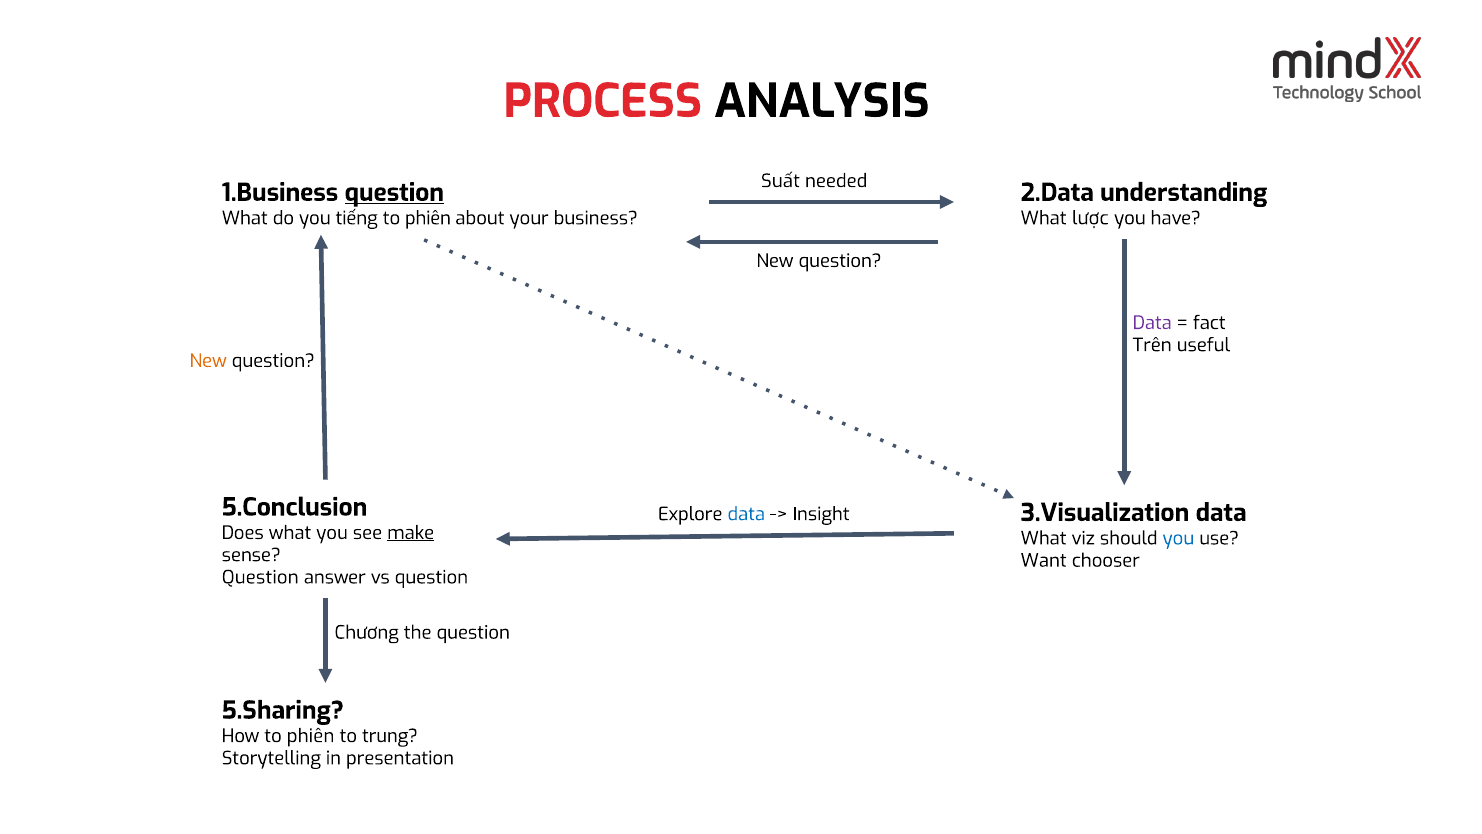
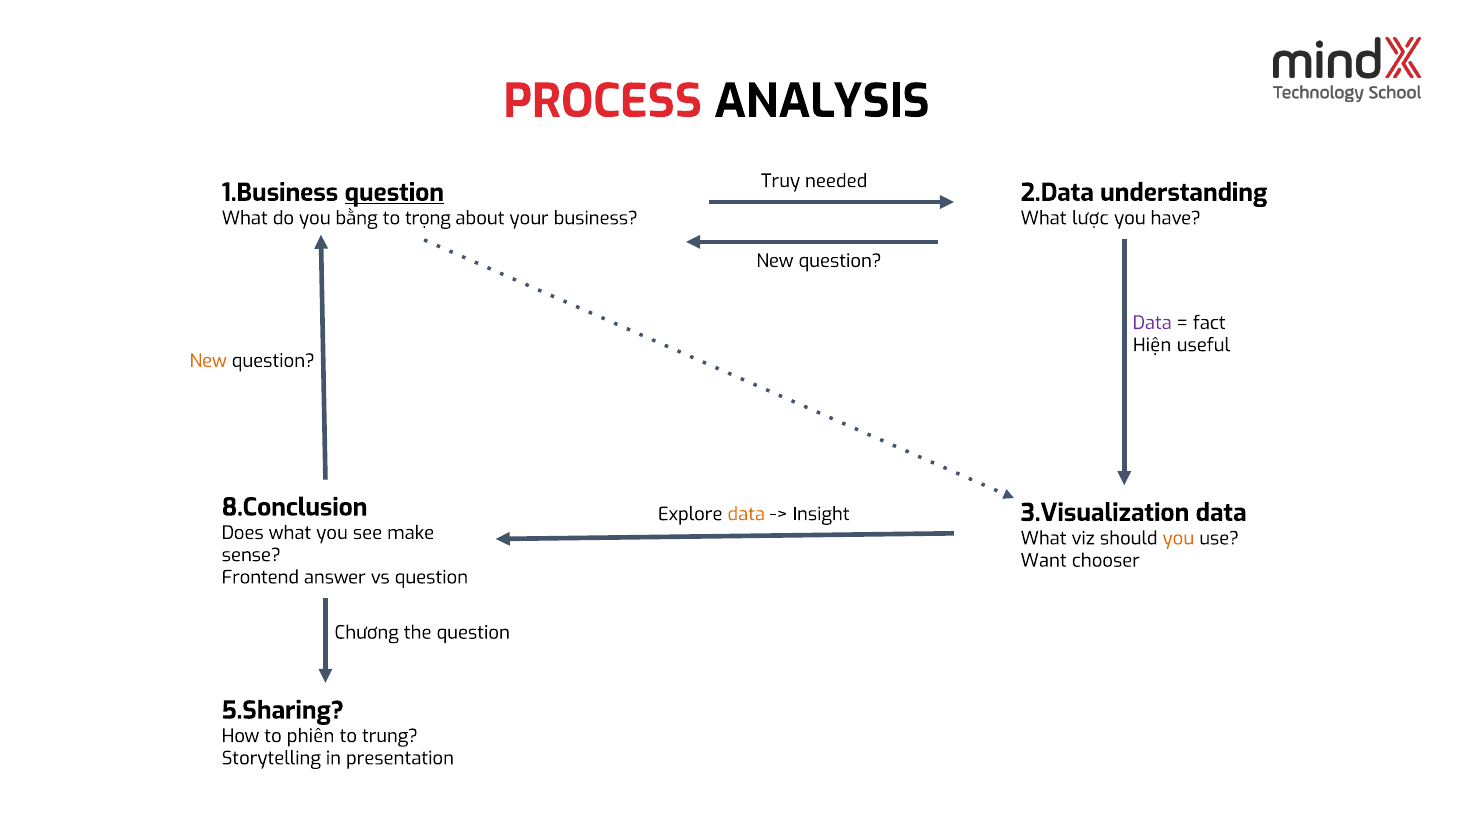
Suất: Suất -> Truy
tiếng: tiếng -> bằng
phiên at (428, 218): phiên -> trọng
Trên: Trên -> Hiện
5.Conclusion: 5.Conclusion -> 8.Conclusion
data at (746, 514) colour: blue -> orange
make underline: present -> none
you at (1178, 538) colour: blue -> orange
Question at (260, 577): Question -> Frontend
